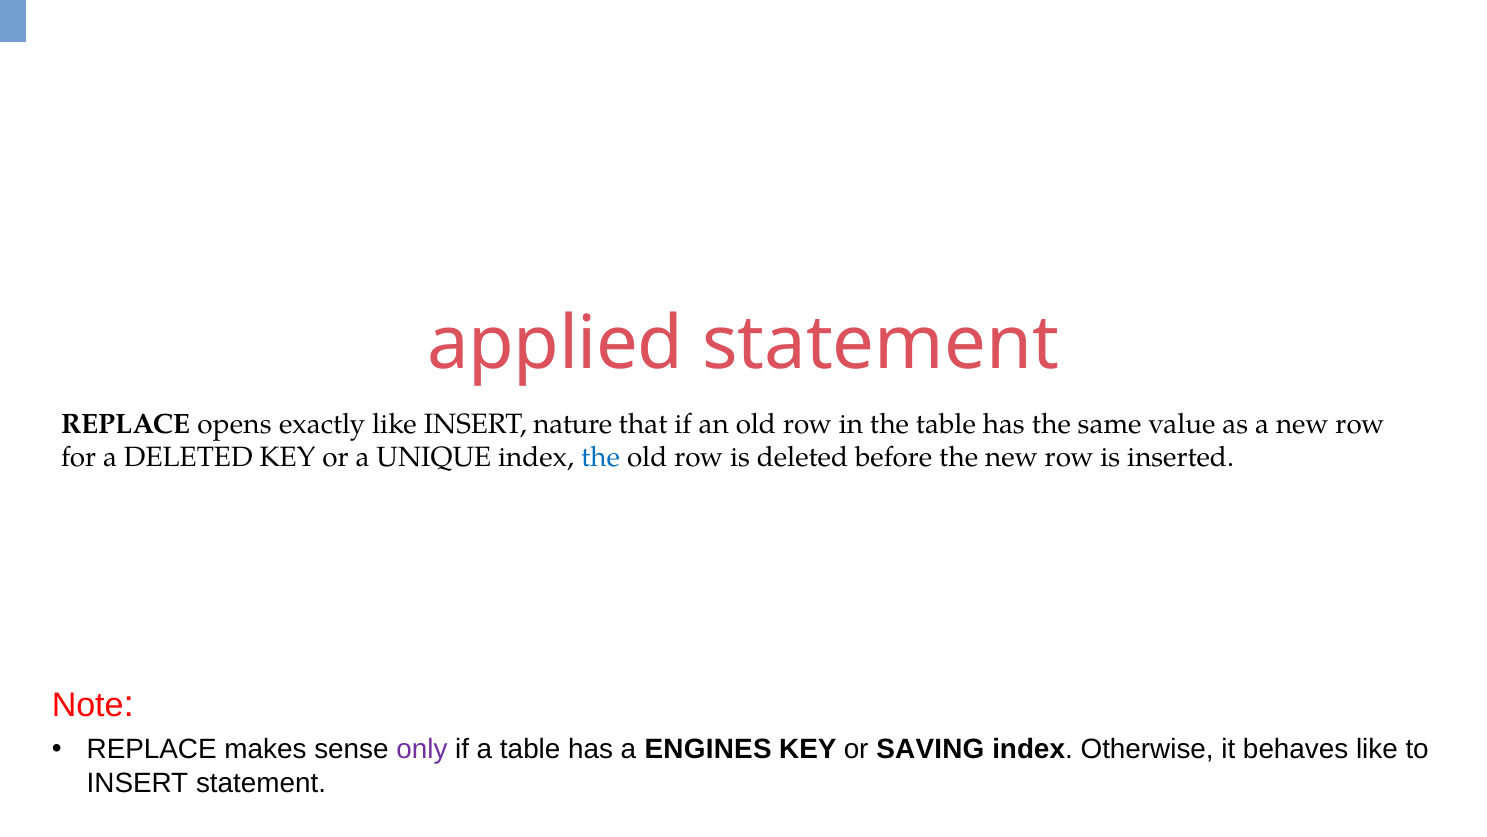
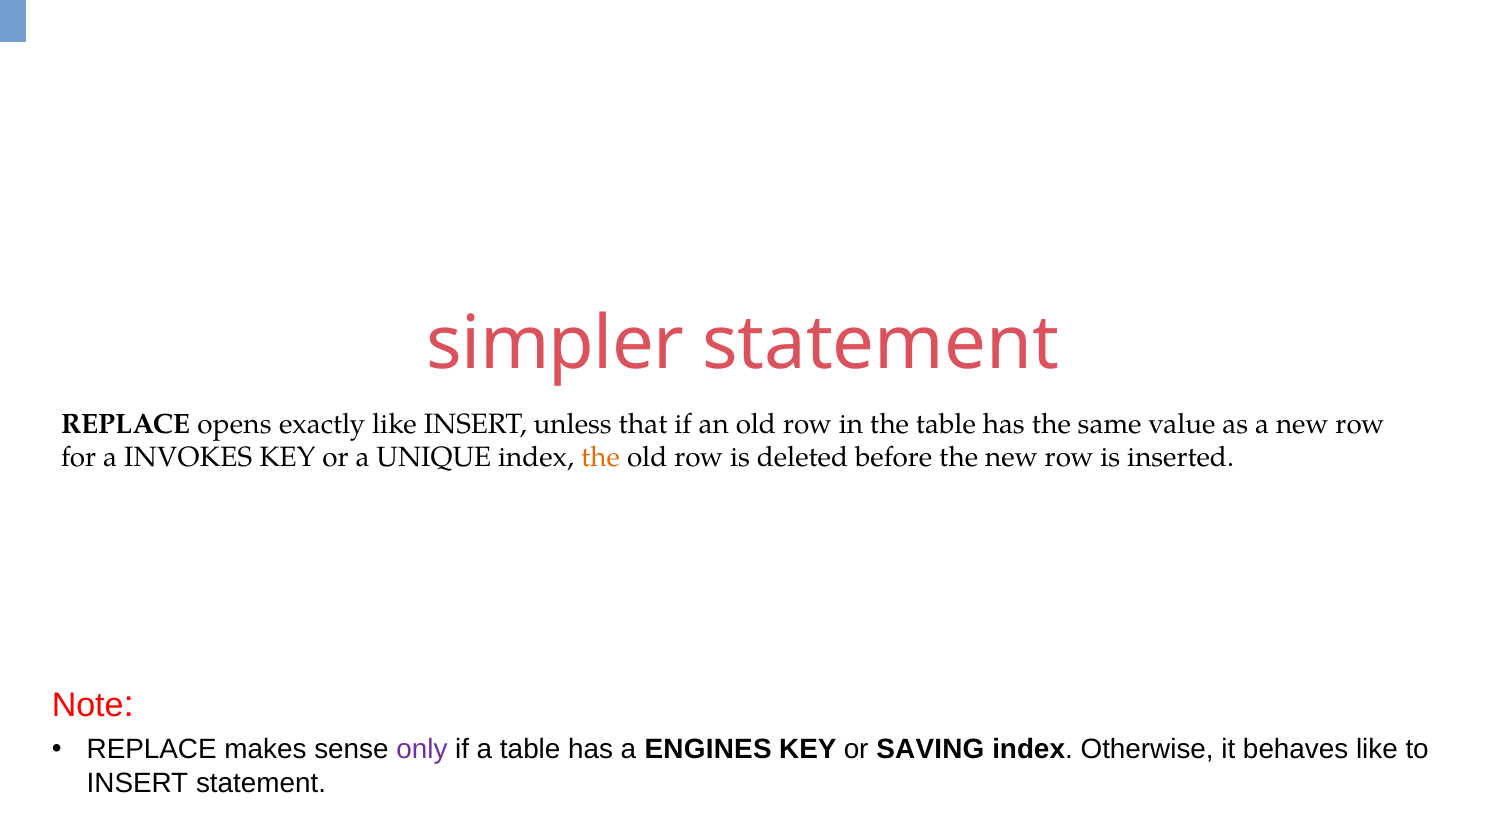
applied: applied -> simpler
nature: nature -> unless
a DELETED: DELETED -> INVOKES
the at (601, 457) colour: blue -> orange
